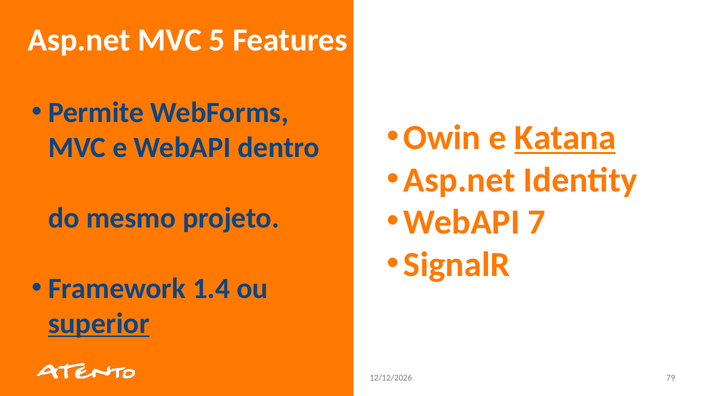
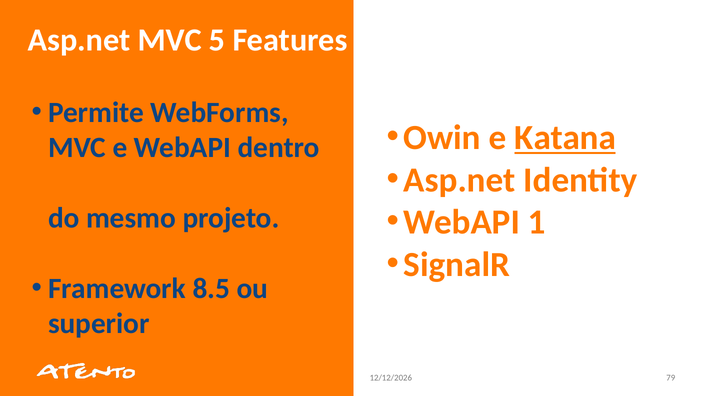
7: 7 -> 1
1.4: 1.4 -> 8.5
superior underline: present -> none
